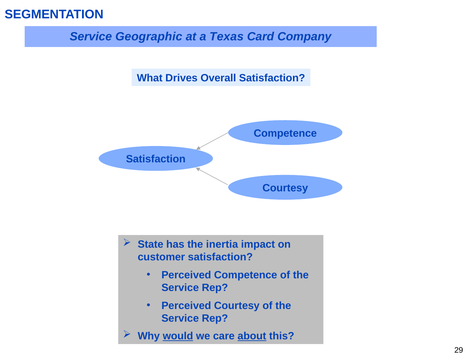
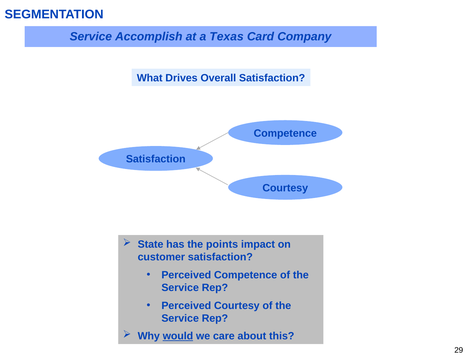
Geographic: Geographic -> Accomplish
inertia: inertia -> points
about underline: present -> none
